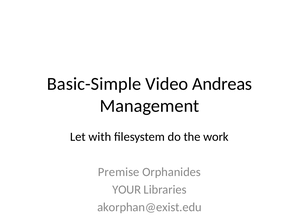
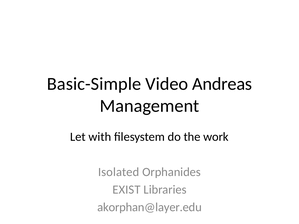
Premise: Premise -> Isolated
YOUR: YOUR -> EXIST
akorphan@exist.edu: akorphan@exist.edu -> akorphan@layer.edu
